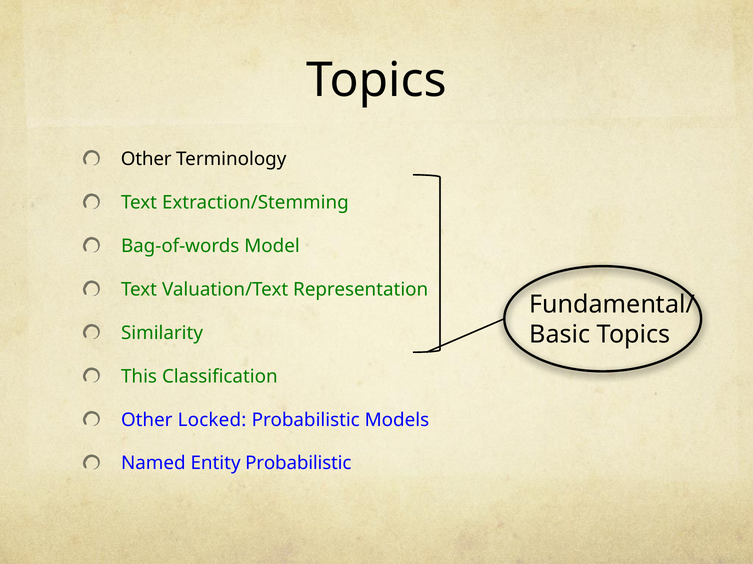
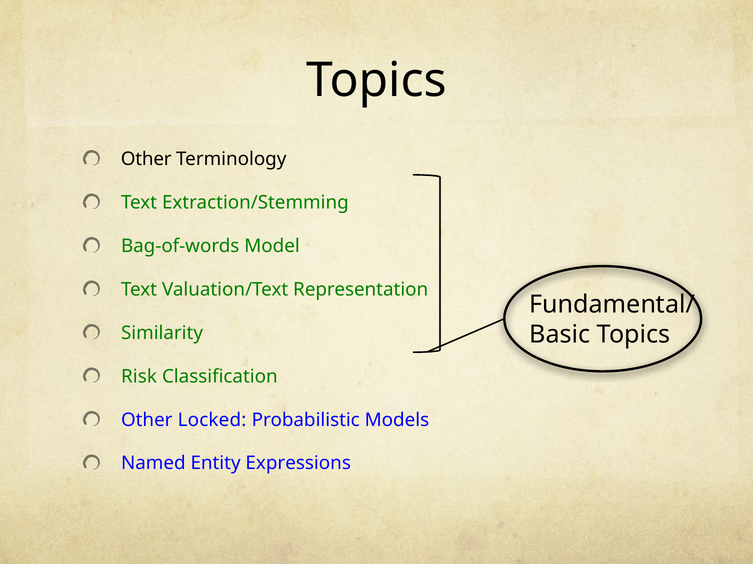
This: This -> Risk
Entity Probabilistic: Probabilistic -> Expressions
